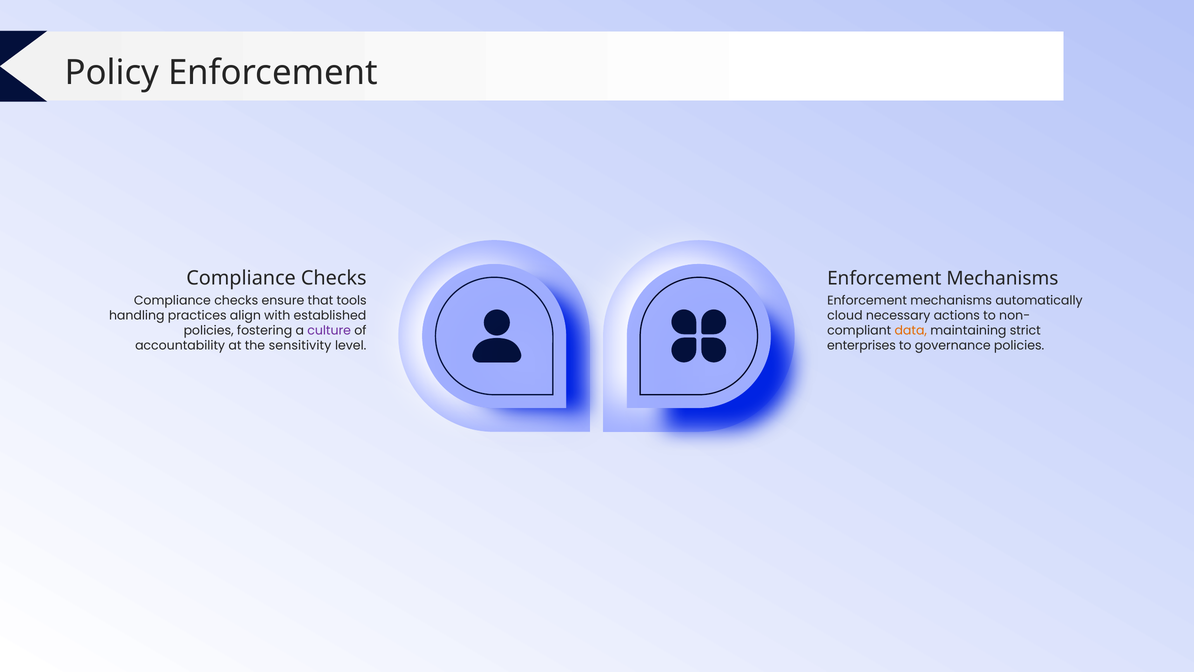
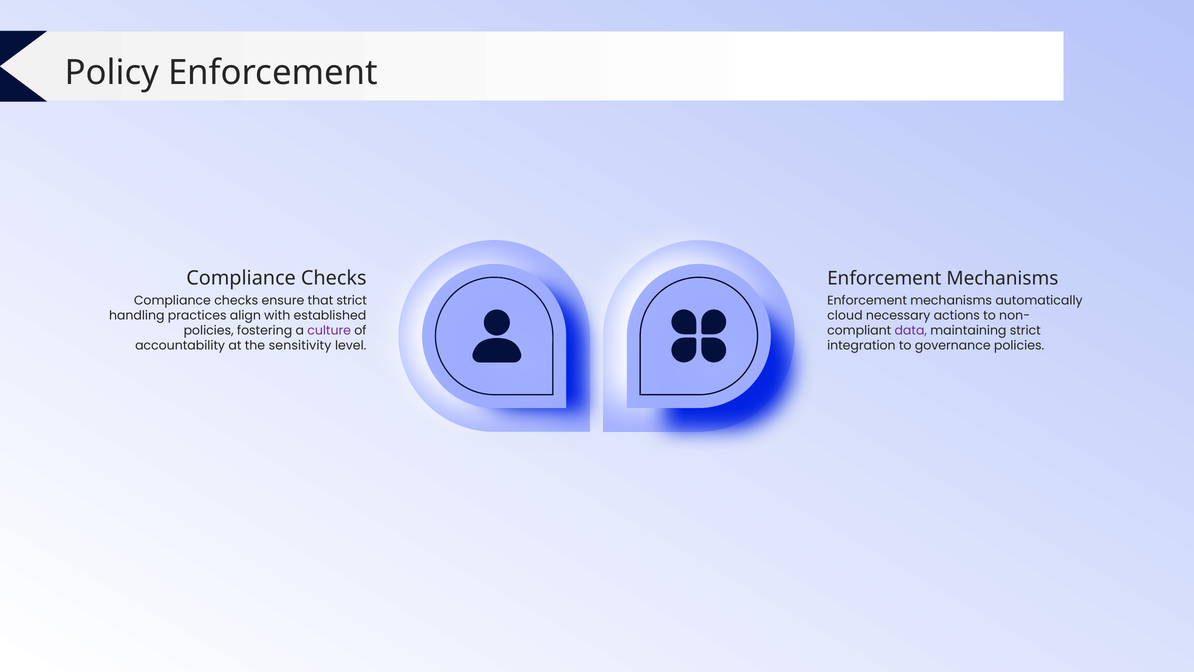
that tools: tools -> strict
data colour: orange -> purple
enterprises: enterprises -> integration
